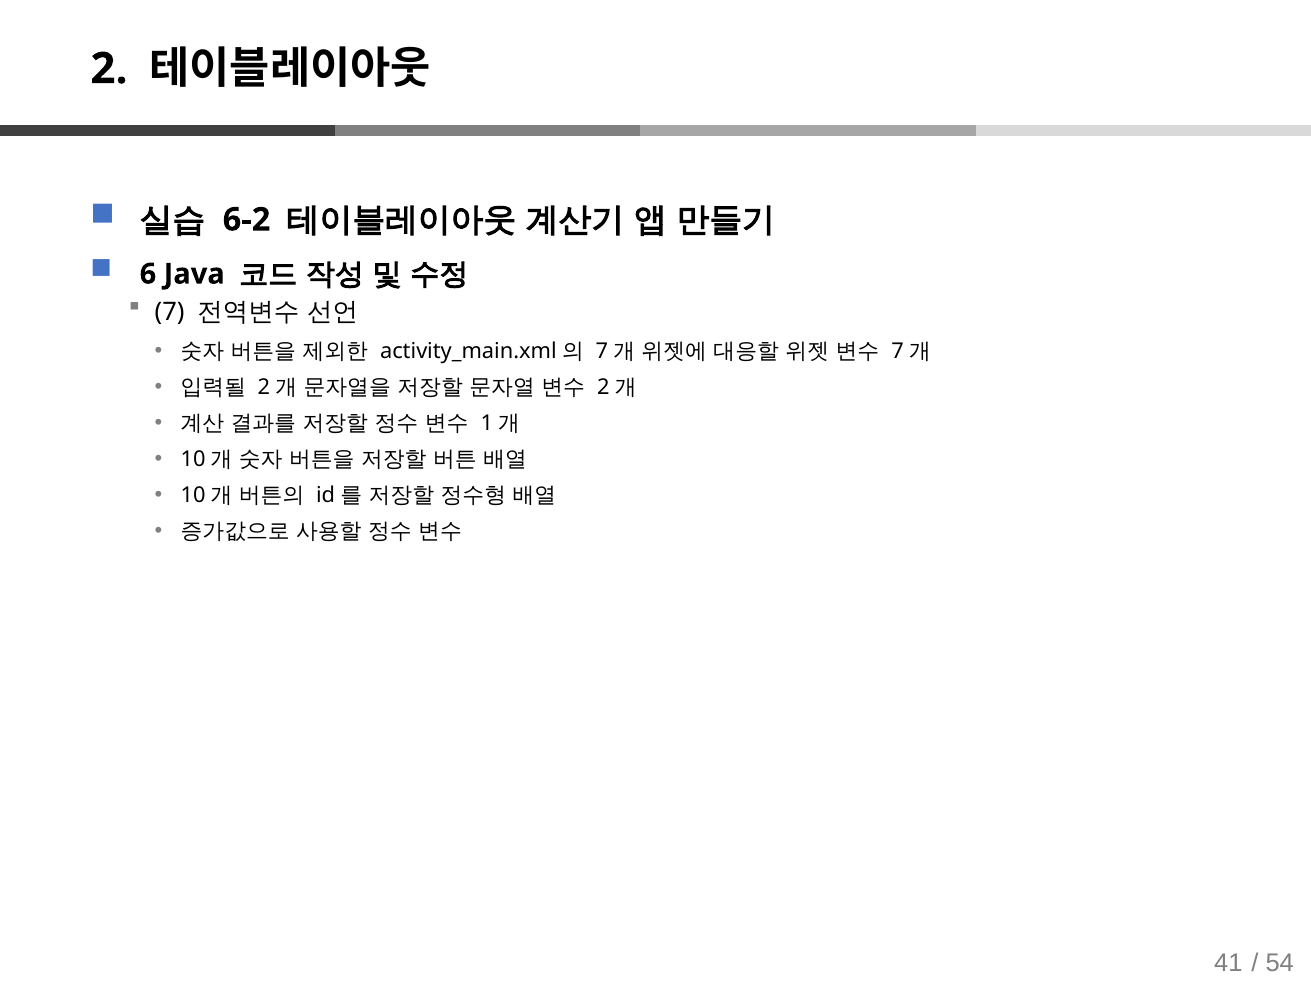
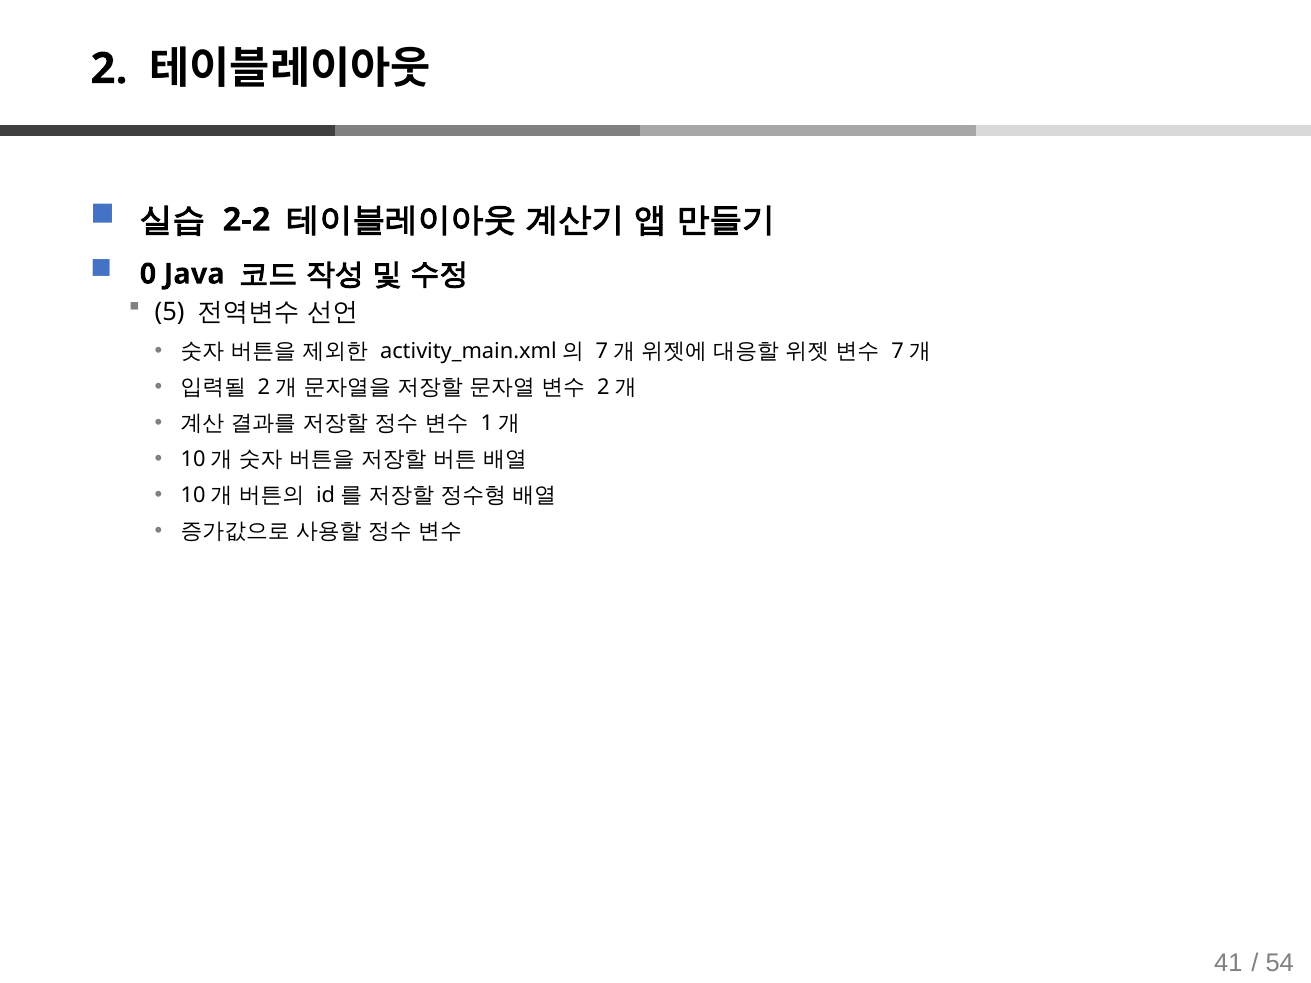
6-2: 6-2 -> 2-2
6: 6 -> 0
7: 7 -> 5
